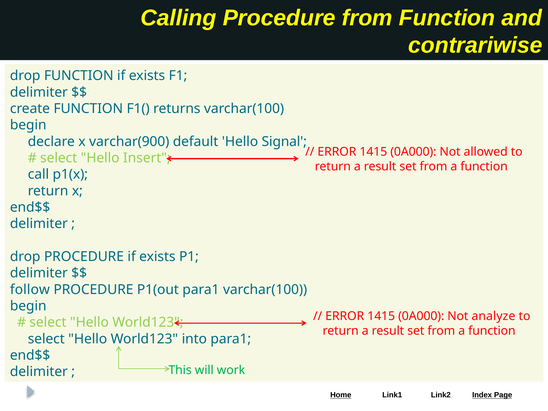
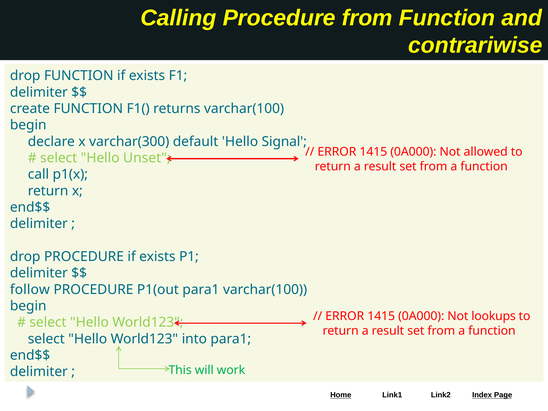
varchar(900: varchar(900 -> varchar(300
Insert: Insert -> Unset
analyze: analyze -> lookups
